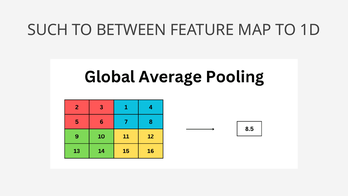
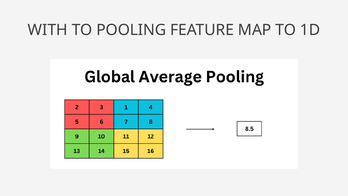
SUCH: SUCH -> WITH
BETWEEN: BETWEEN -> POOLING
